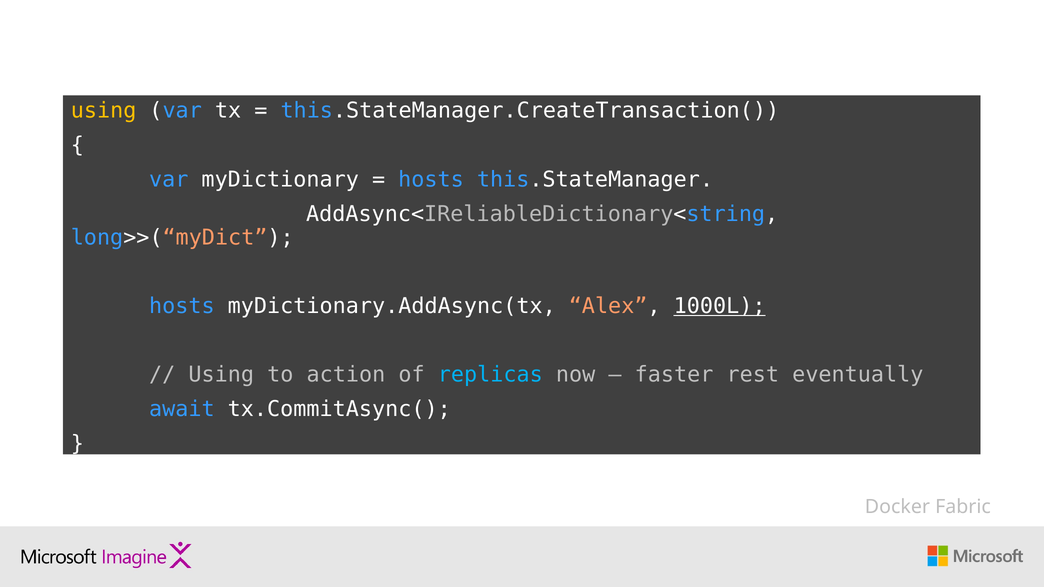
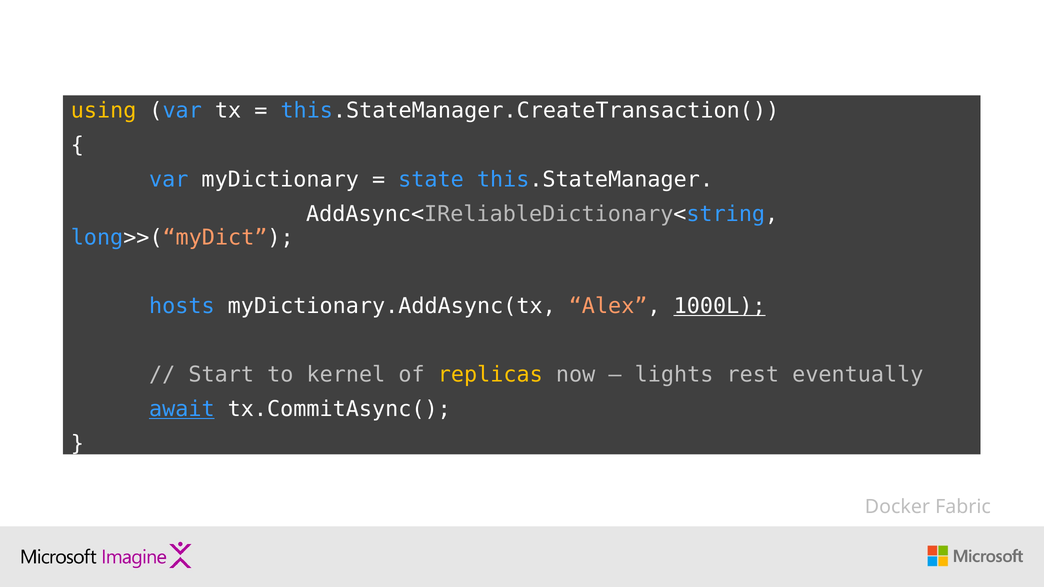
hosts at (431, 180): hosts -> state
Using at (221, 375): Using -> Start
action: action -> kernel
replicas colour: light blue -> yellow
faster: faster -> lights
await underline: none -> present
